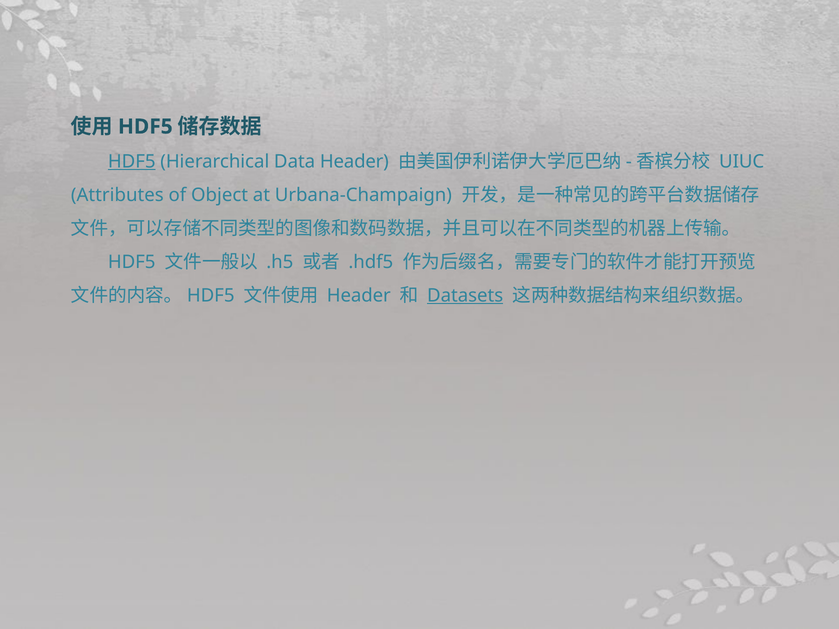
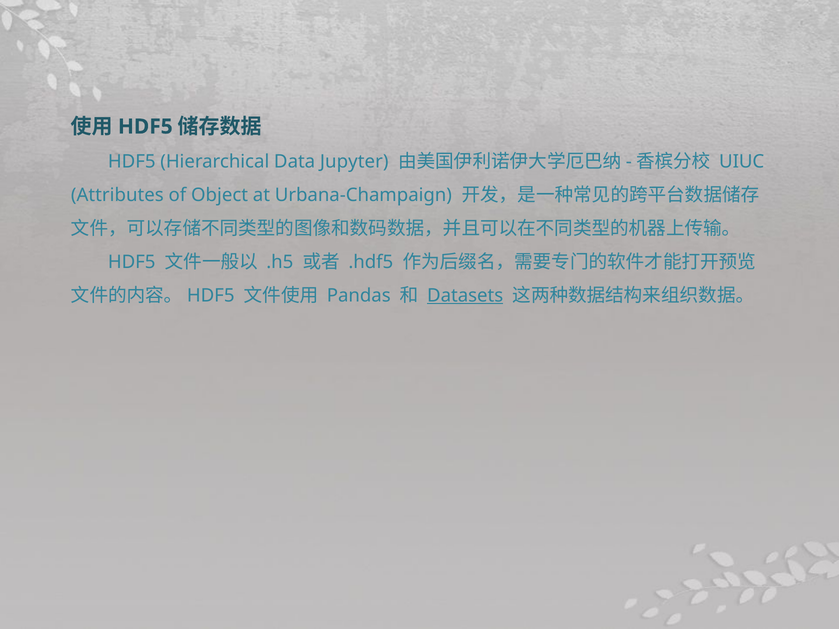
HDF5 at (132, 161) underline: present -> none
Data Header: Header -> Jupyter
Header at (359, 296): Header -> Pandas
